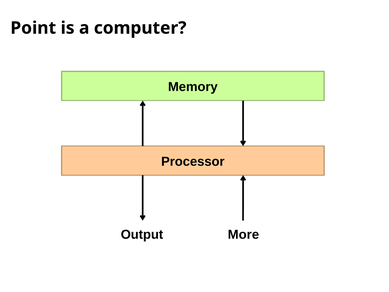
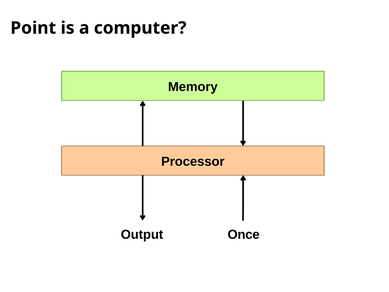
More: More -> Once
